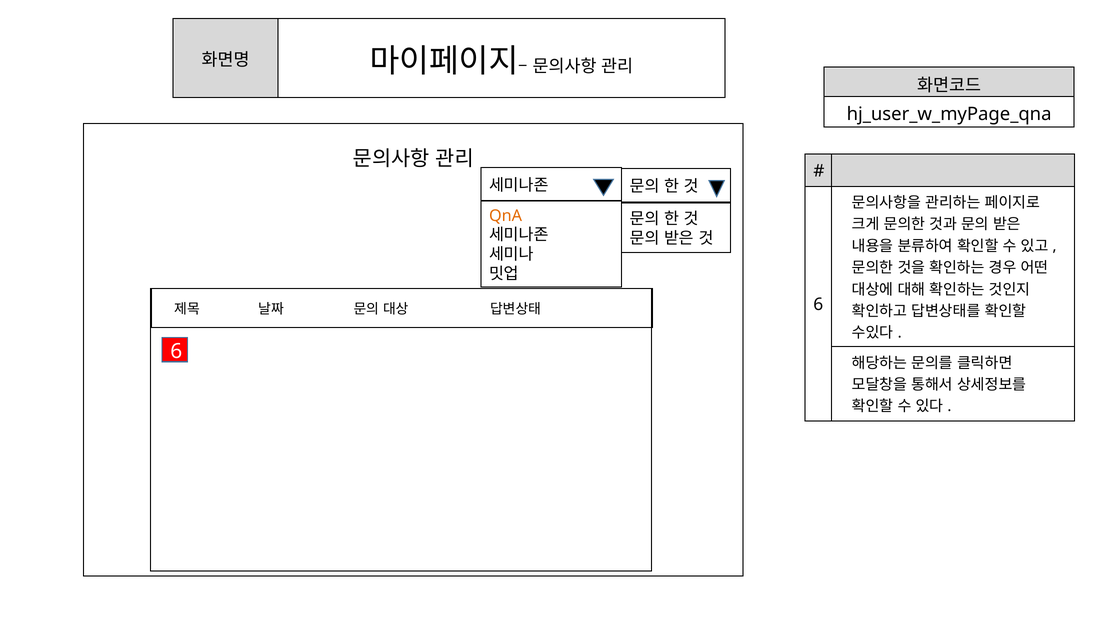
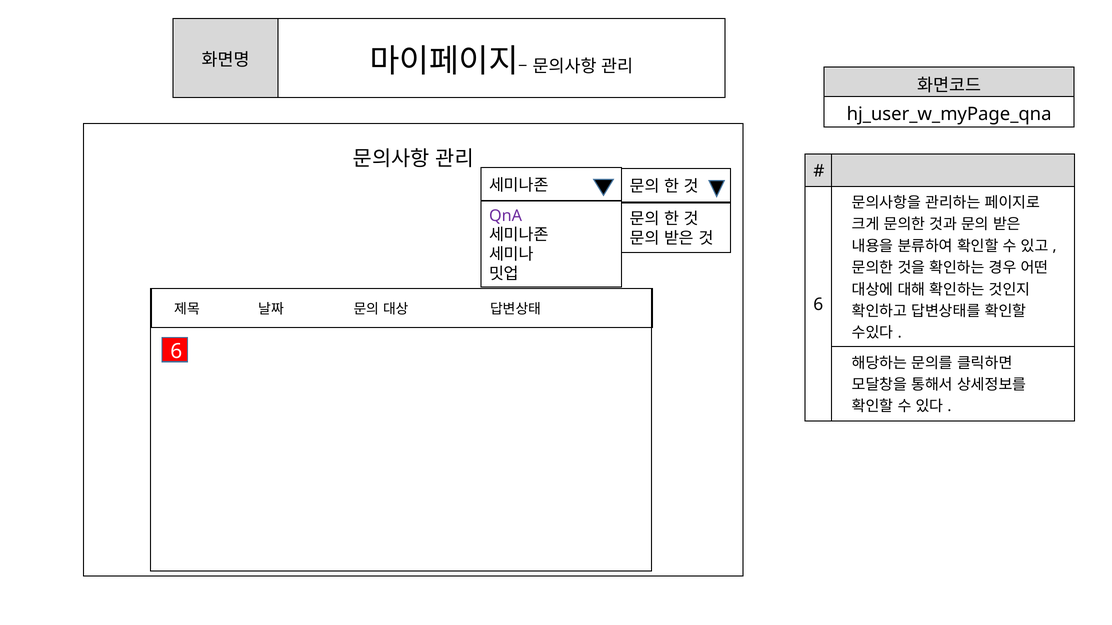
QnA colour: orange -> purple
